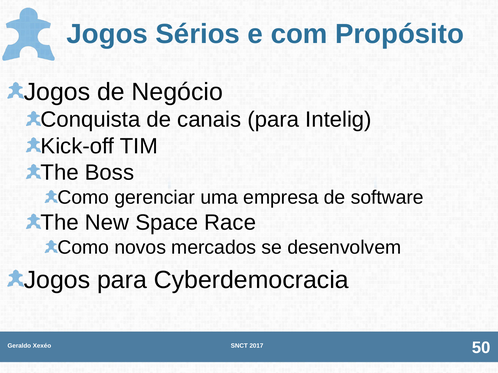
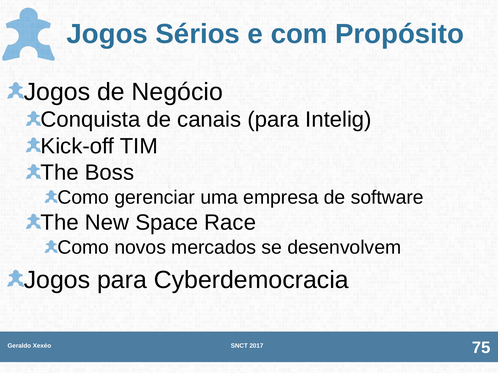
50: 50 -> 75
